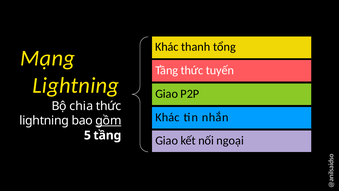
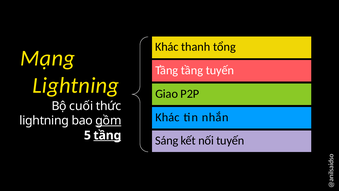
Tầng thức: thức -> tầng
chia: chia -> cuối
tầng at (107, 135) underline: none -> present
Giao at (167, 140): Giao -> Sáng
nối ngoại: ngoại -> tuyến
